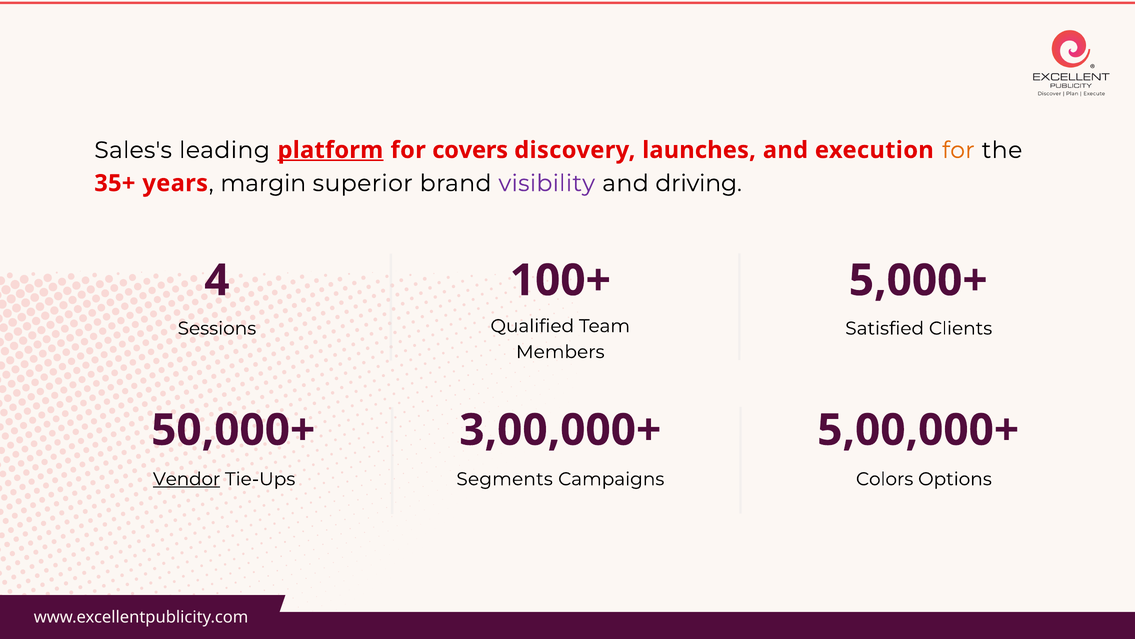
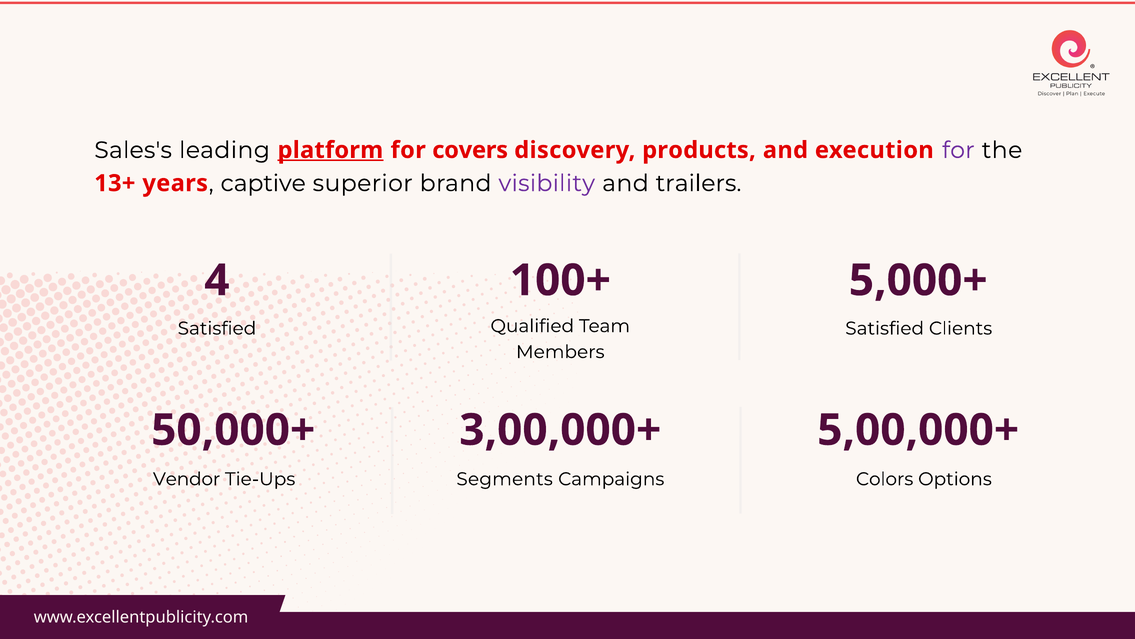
launches: launches -> products
for at (958, 150) colour: orange -> purple
35+: 35+ -> 13+
margin: margin -> captive
driving: driving -> trailers
Sessions at (217, 328): Sessions -> Satisfied
Vendor underline: present -> none
